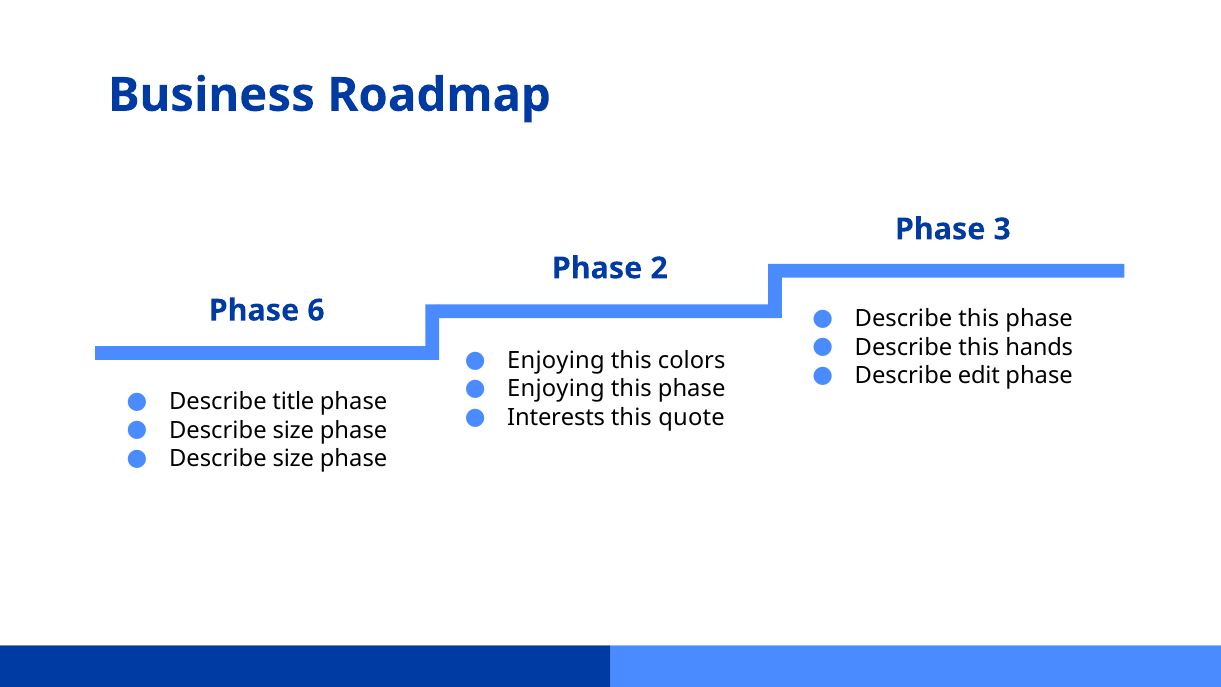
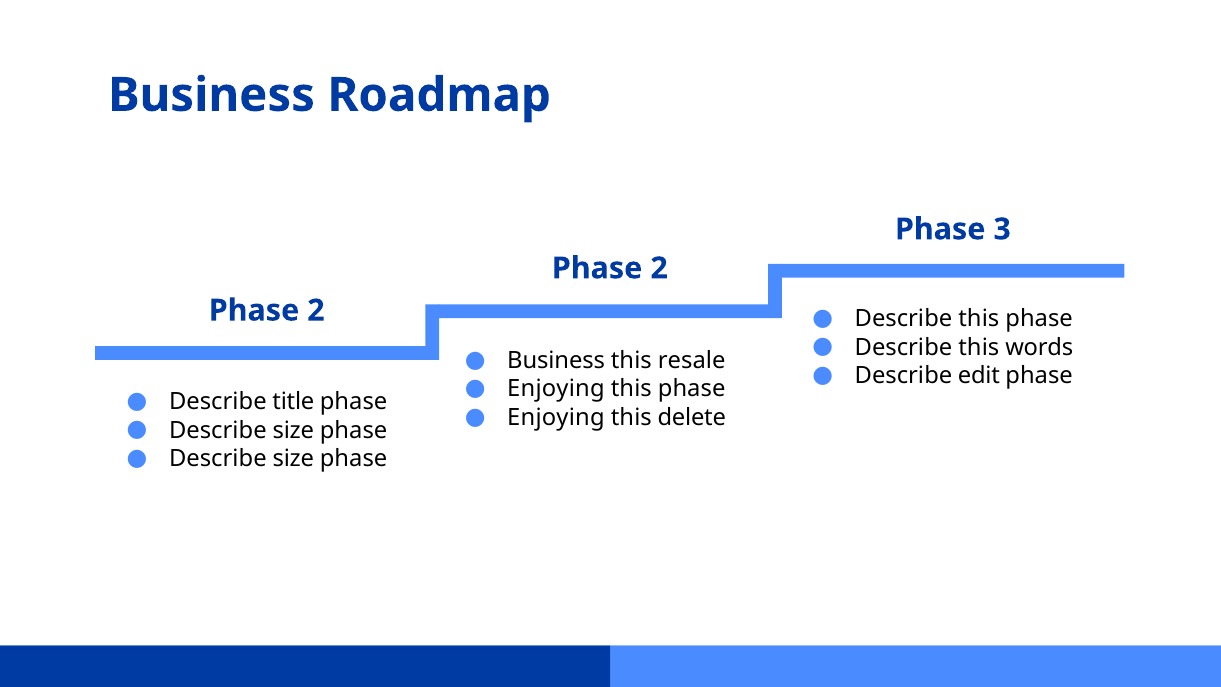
6 at (316, 310): 6 -> 2
hands: hands -> words
Enjoying at (556, 361): Enjoying -> Business
colors: colors -> resale
Interests at (556, 418): Interests -> Enjoying
quote: quote -> delete
